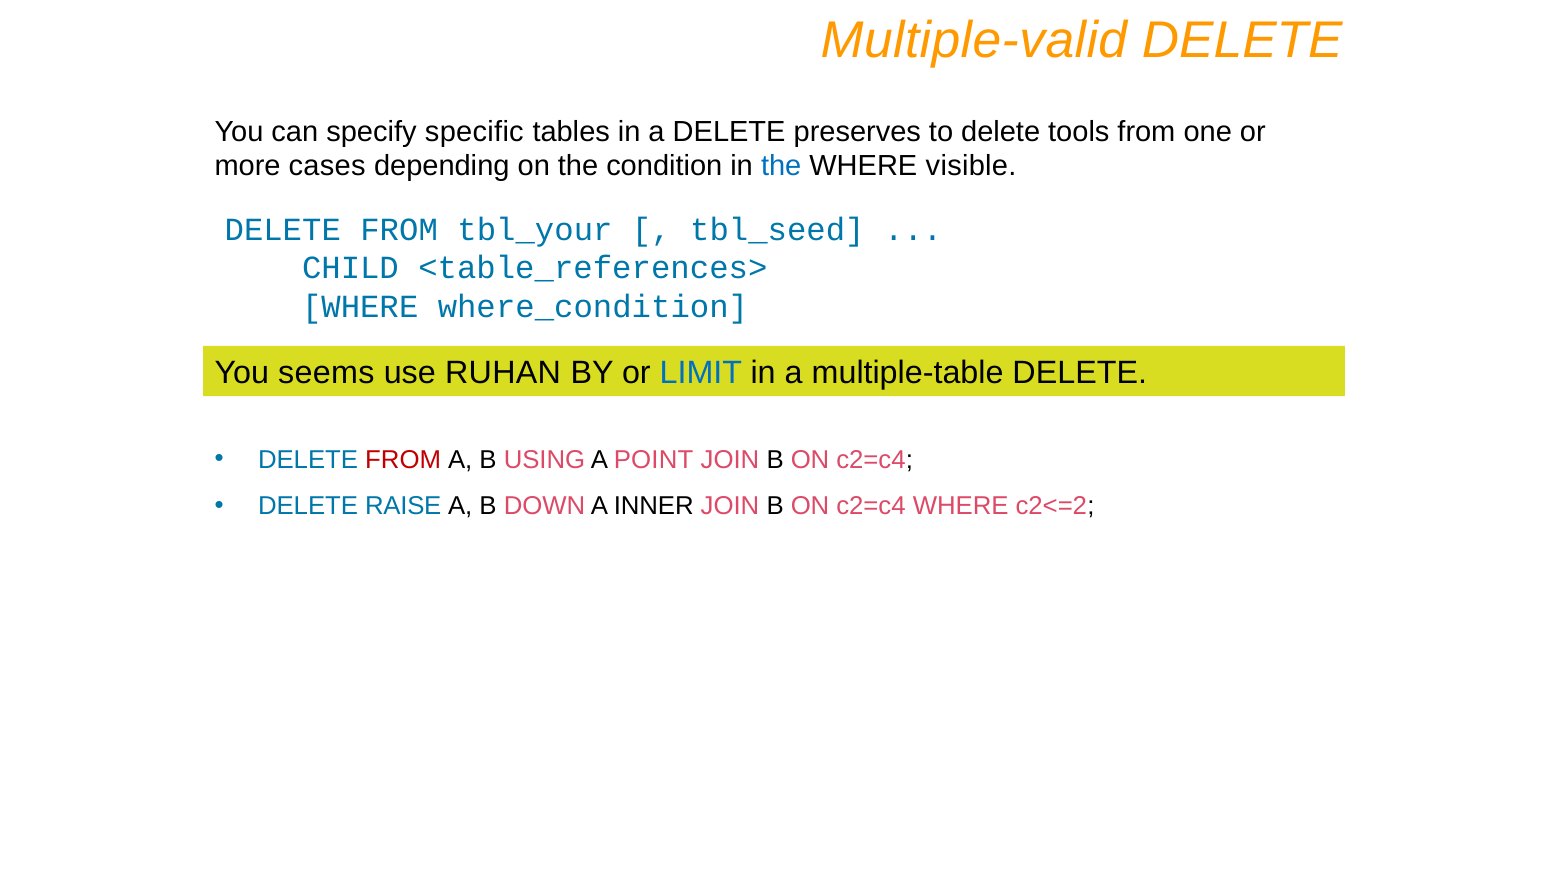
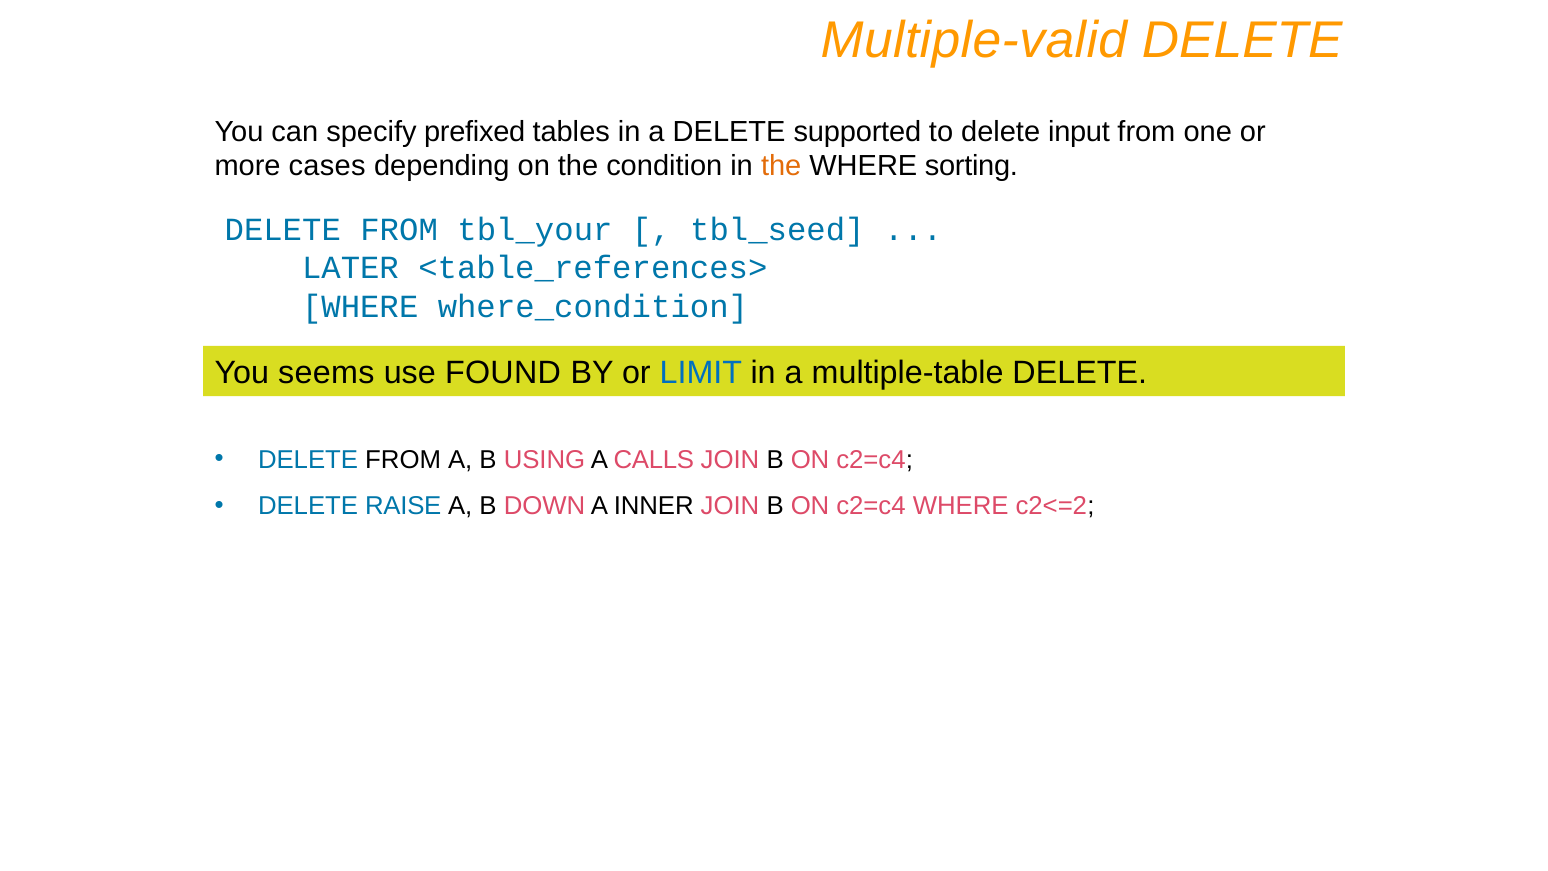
specific: specific -> prefixed
preserves: preserves -> supported
tools: tools -> input
the at (781, 166) colour: blue -> orange
visible: visible -> sorting
CHILD: CHILD -> LATER
RUHAN: RUHAN -> FOUND
FROM at (403, 460) colour: red -> black
POINT: POINT -> CALLS
